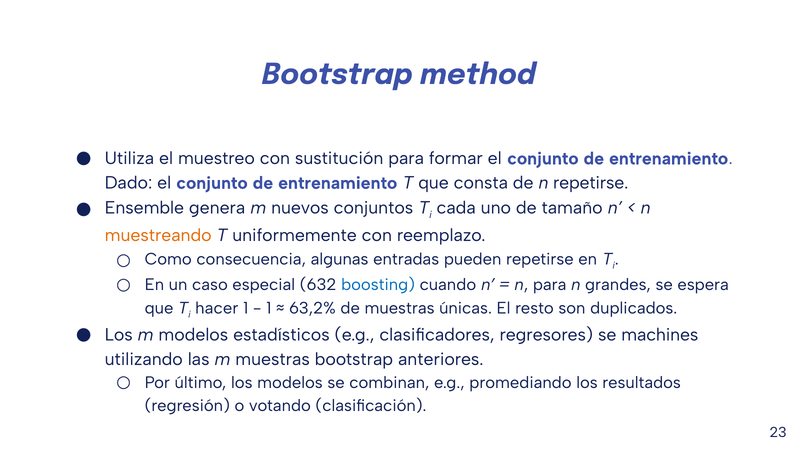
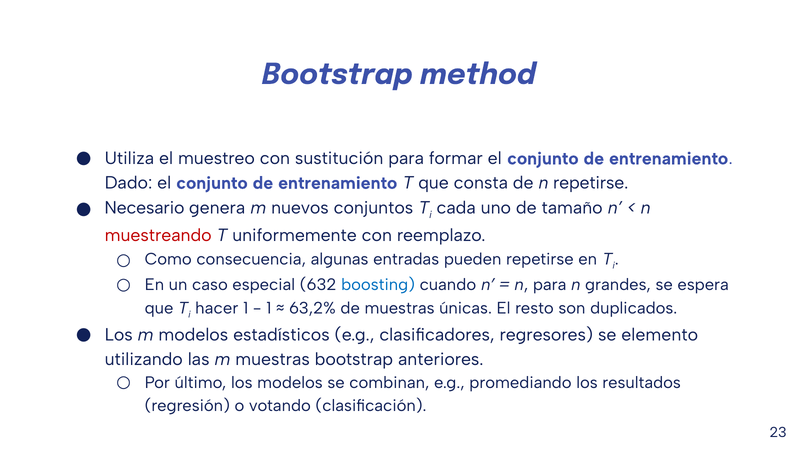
Ensemble: Ensemble -> Necesario
muestreando colour: orange -> red
machines: machines -> elemento
